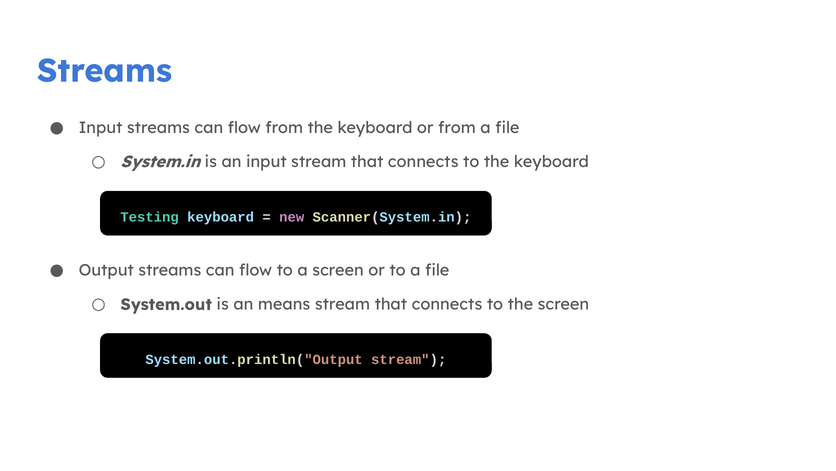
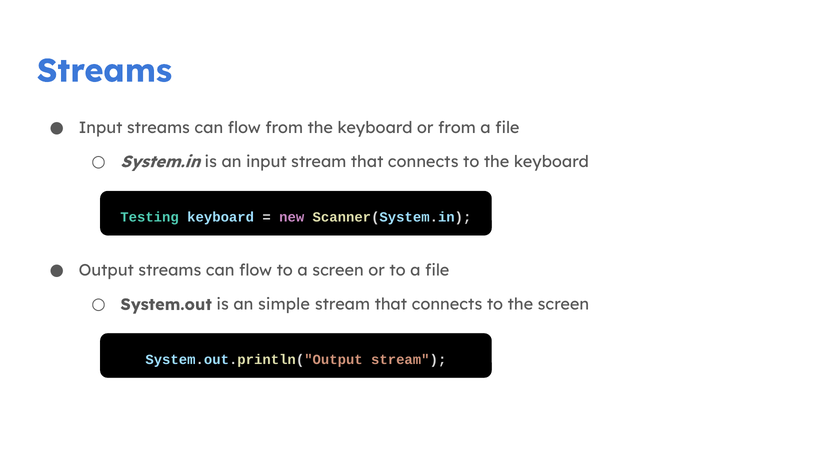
means: means -> simple
